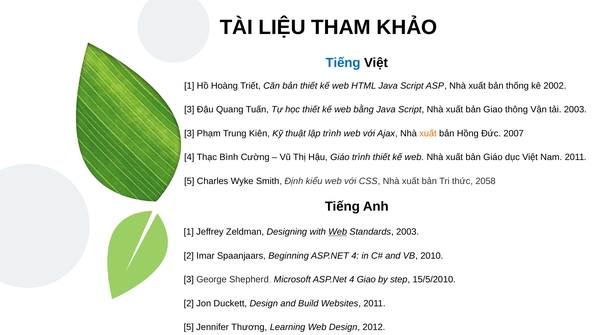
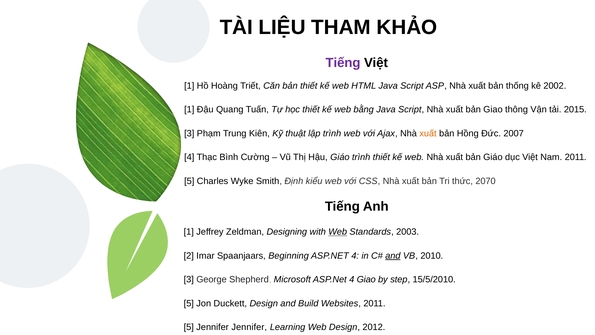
Tiếng at (343, 63) colour: blue -> purple
3 at (189, 109): 3 -> 1
tải 2003: 2003 -> 2015
2058: 2058 -> 2070
and at (393, 255) underline: none -> present
2 at (189, 303): 2 -> 5
Jennifer Thương: Thương -> Jennifer
